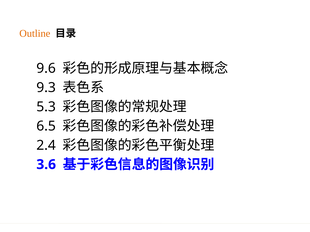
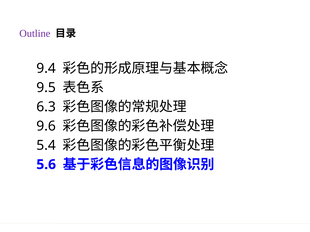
Outline colour: orange -> purple
9.6: 9.6 -> 9.4
9.3: 9.3 -> 9.5
5.3: 5.3 -> 6.3
6.5: 6.5 -> 9.6
2.4: 2.4 -> 5.4
3.6: 3.6 -> 5.6
